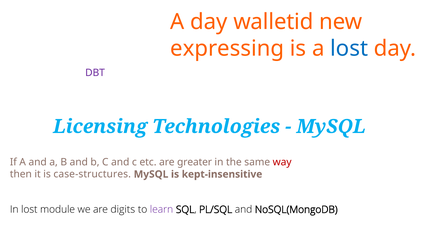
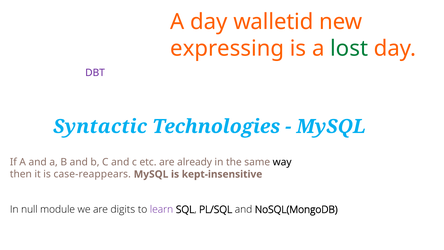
lost at (349, 48) colour: blue -> green
Licensing: Licensing -> Syntactic
greater: greater -> already
way colour: red -> black
case-structures: case-structures -> case-reappears
In lost: lost -> null
